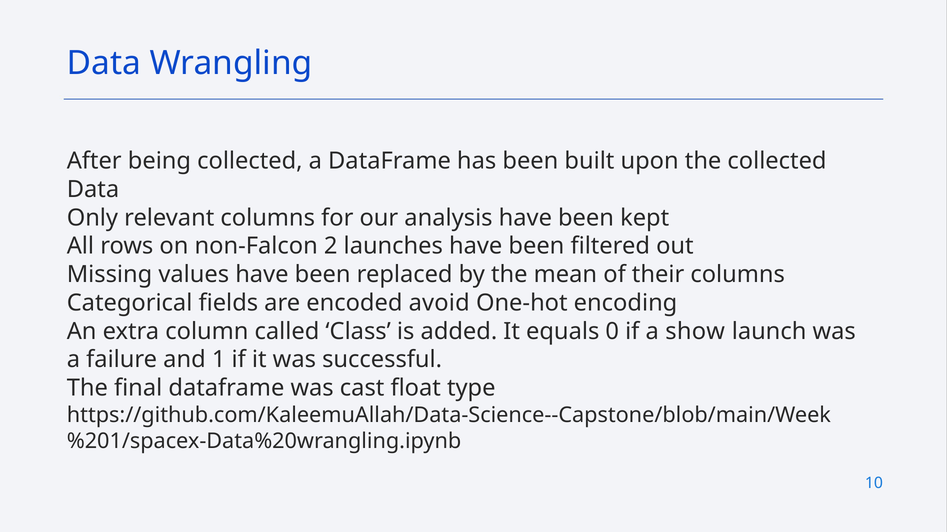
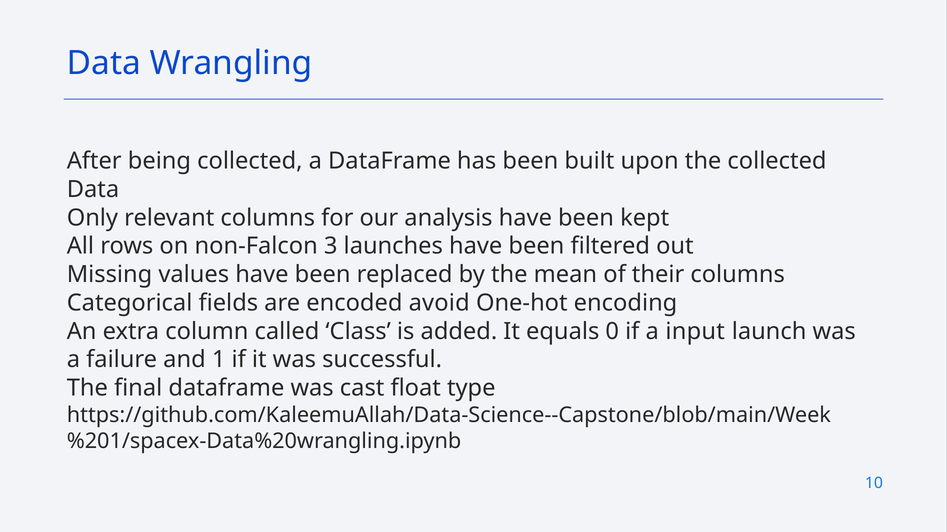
2: 2 -> 3
show: show -> input
